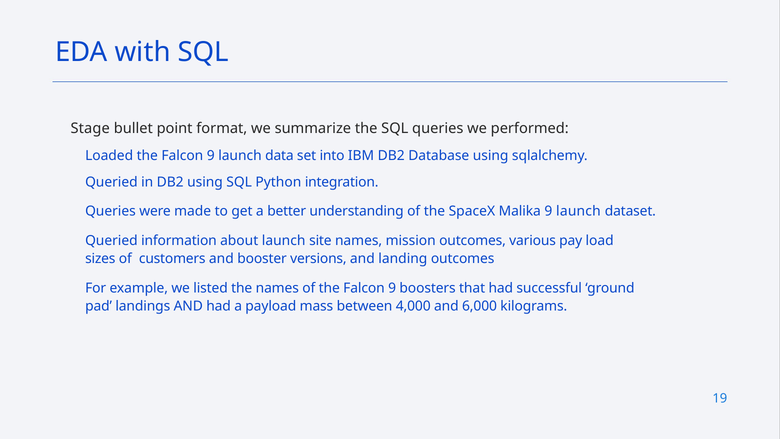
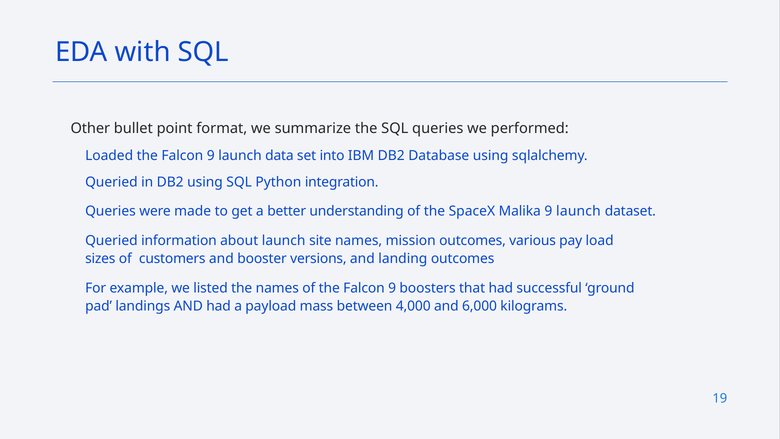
Stage: Stage -> Other
